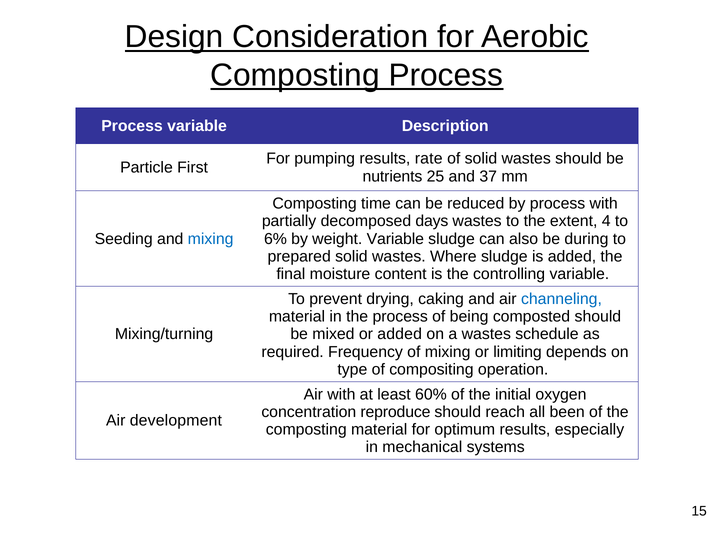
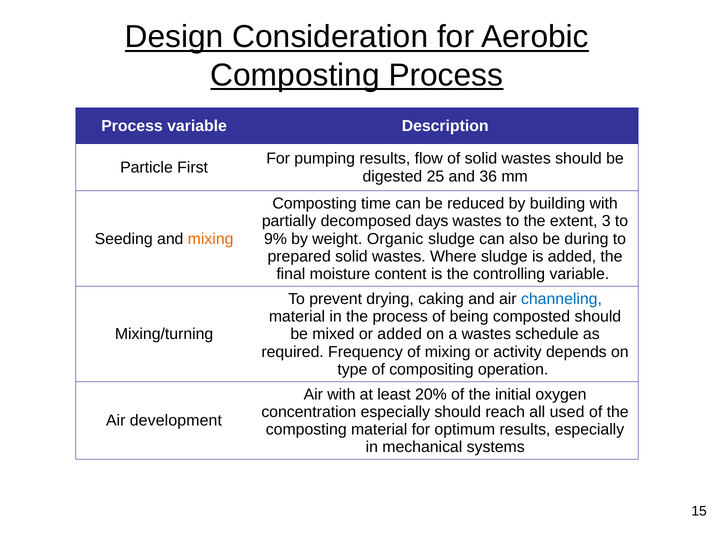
rate: rate -> flow
nutrients: nutrients -> digested
37: 37 -> 36
by process: process -> building
4: 4 -> 3
mixing at (211, 239) colour: blue -> orange
6%: 6% -> 9%
weight Variable: Variable -> Organic
limiting: limiting -> activity
60%: 60% -> 20%
concentration reproduce: reproduce -> especially
been: been -> used
